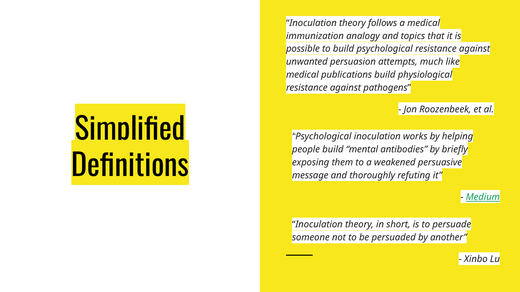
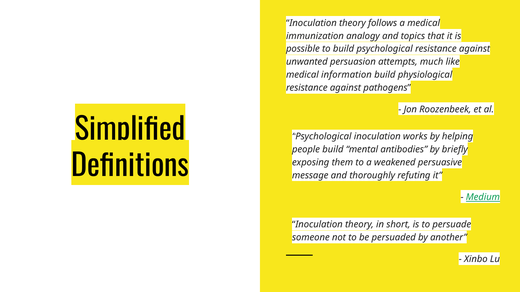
publications: publications -> information
